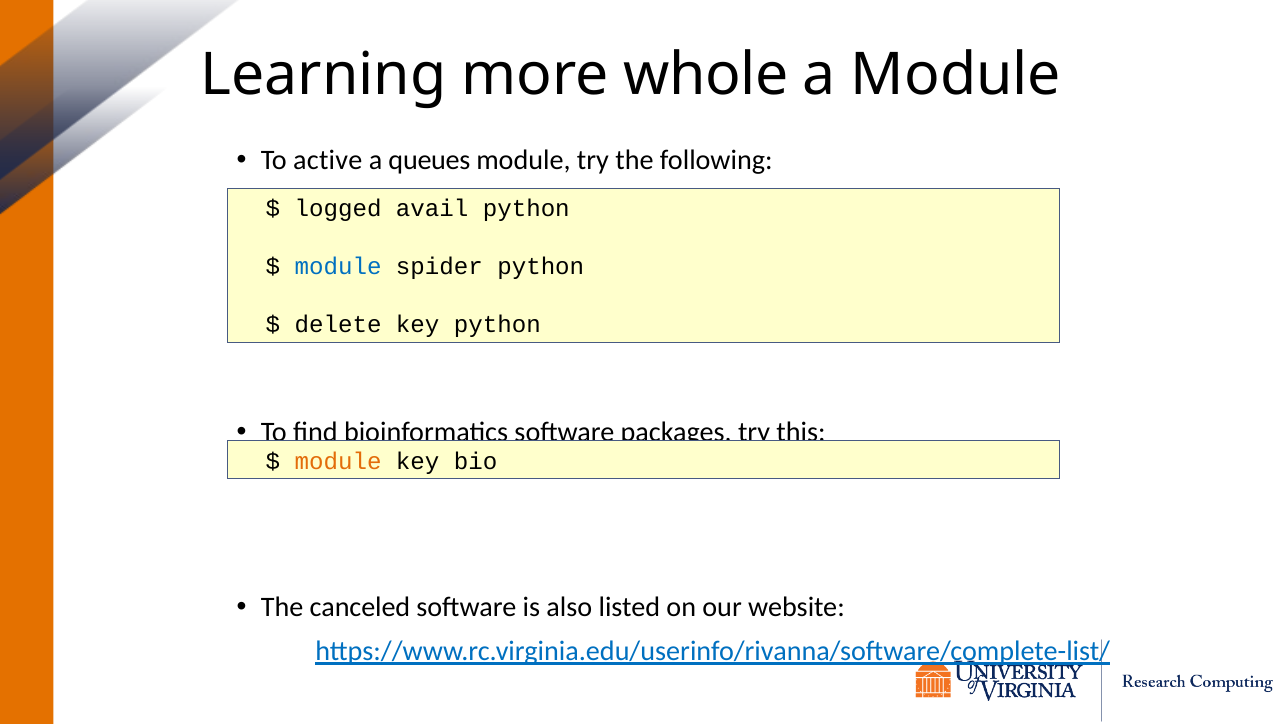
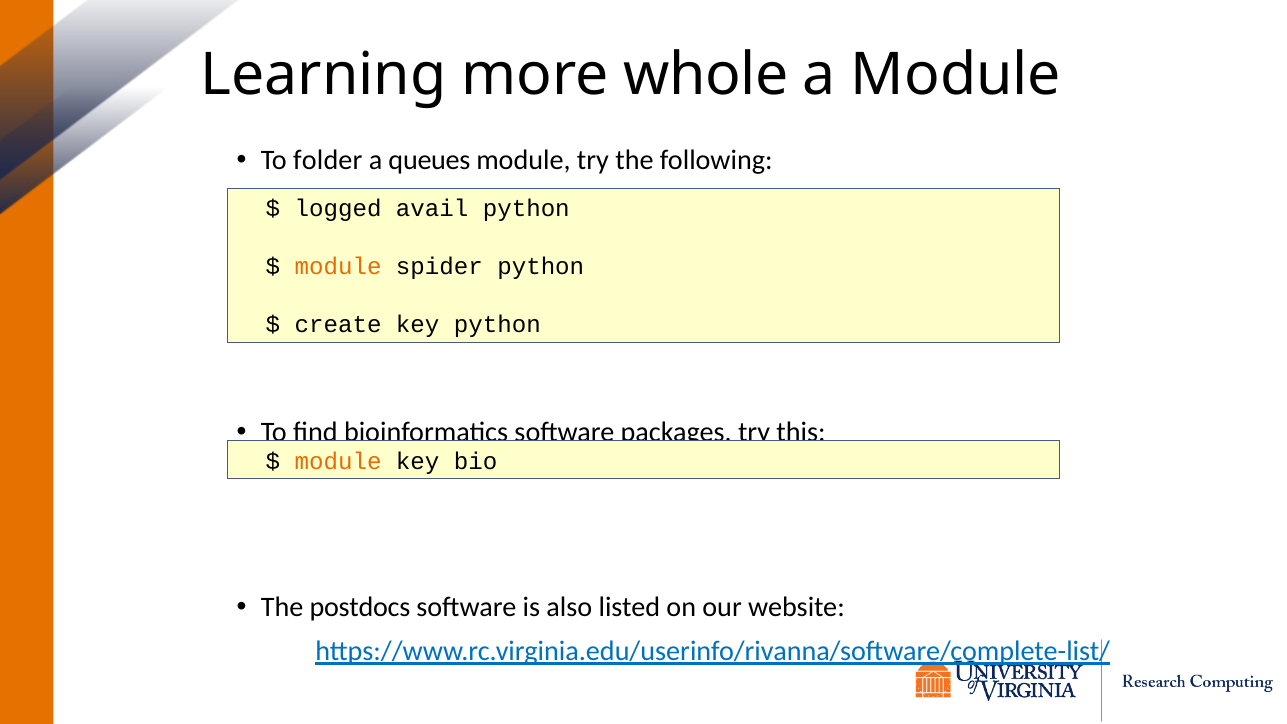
active: active -> folder
module at (338, 267) colour: blue -> orange
delete: delete -> create
canceled: canceled -> postdocs
